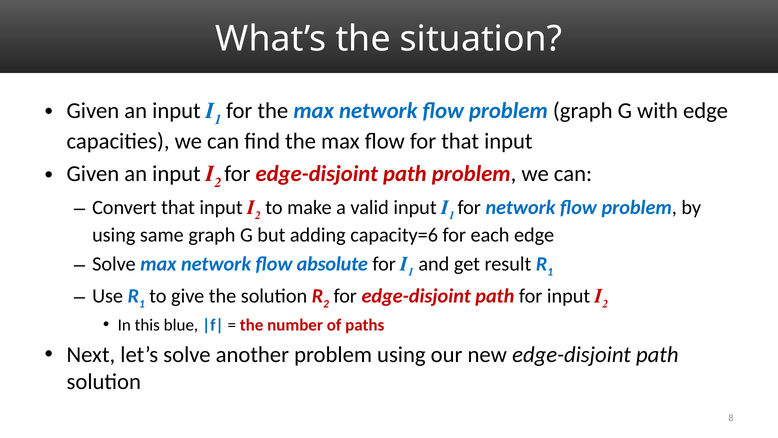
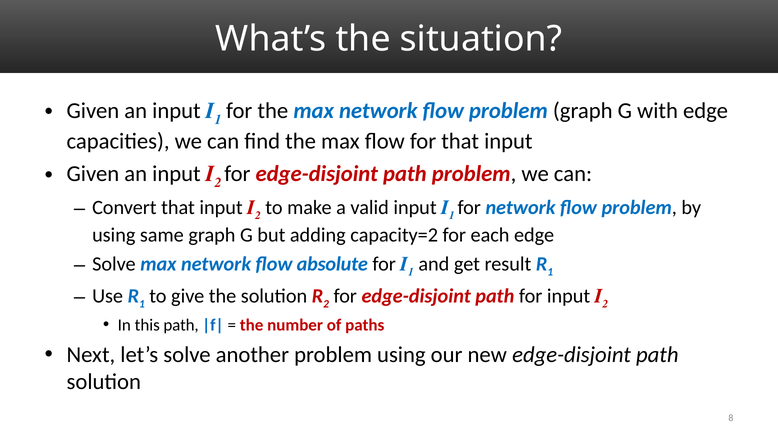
capacity=6: capacity=6 -> capacity=2
this blue: blue -> path
